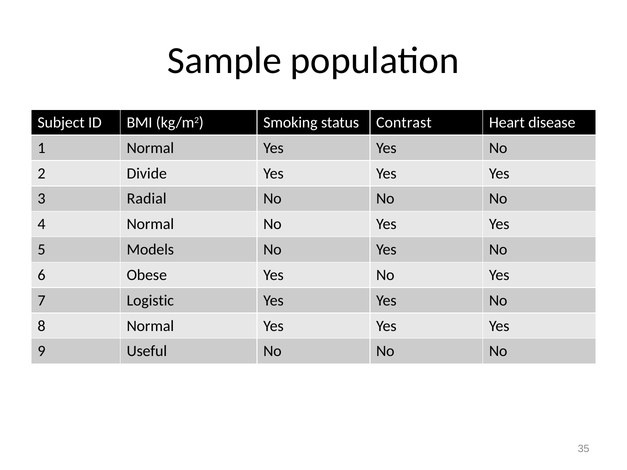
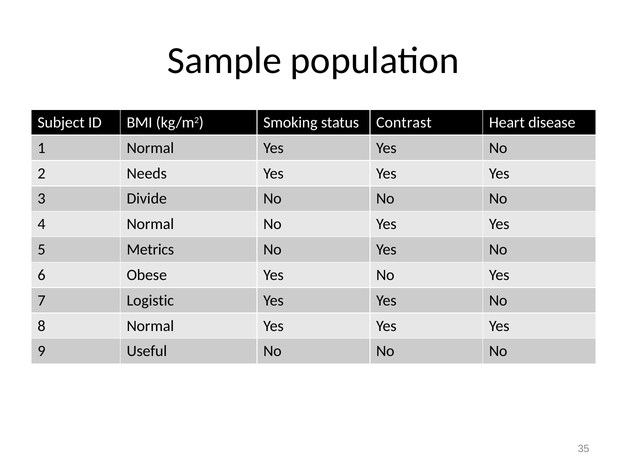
Divide: Divide -> Needs
Radial: Radial -> Divide
Models: Models -> Metrics
